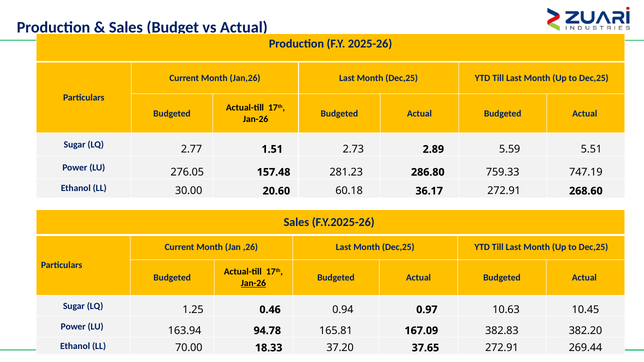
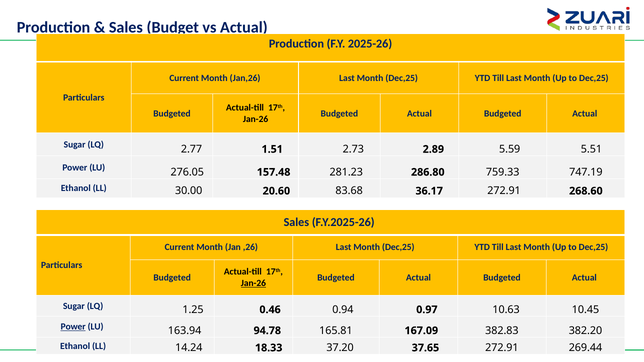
60.18: 60.18 -> 83.68
Power at (73, 327) underline: none -> present
70.00: 70.00 -> 14.24
